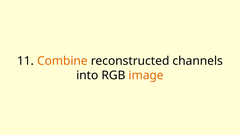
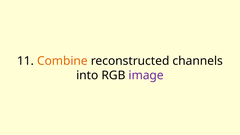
image colour: orange -> purple
